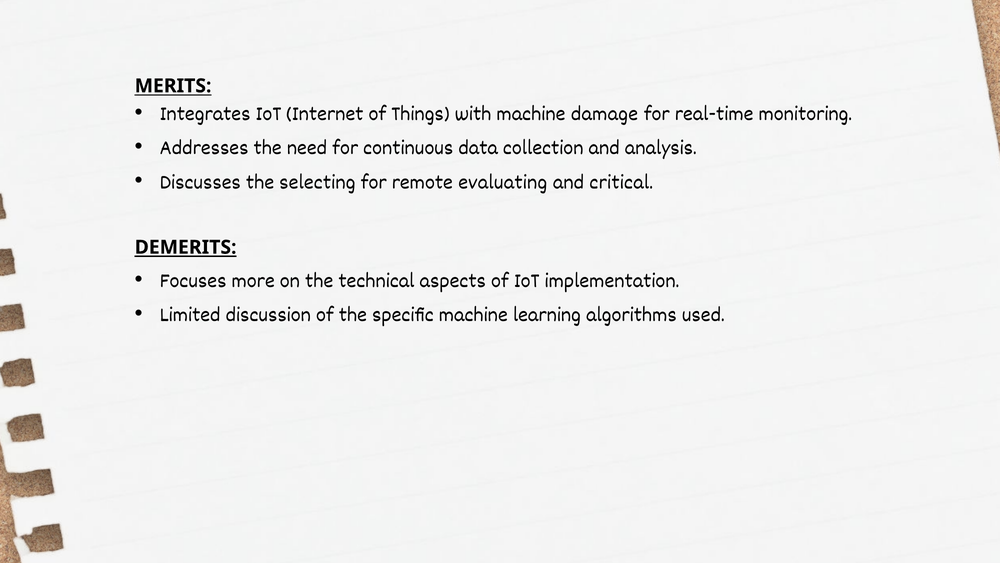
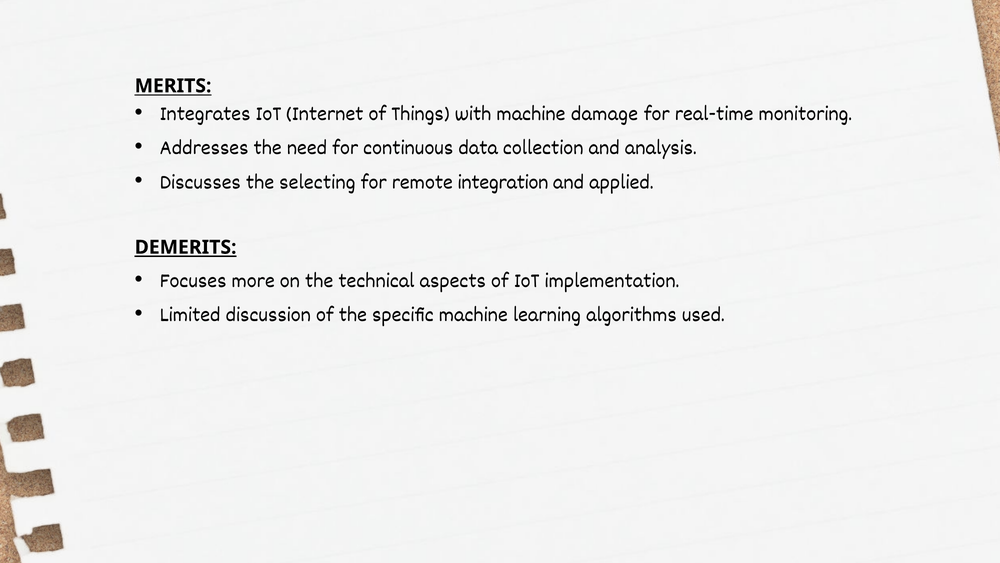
evaluating: evaluating -> integration
critical: critical -> applied
